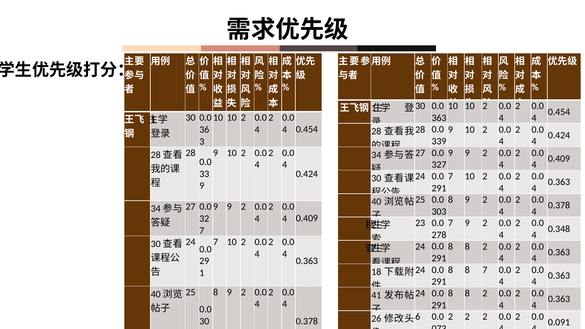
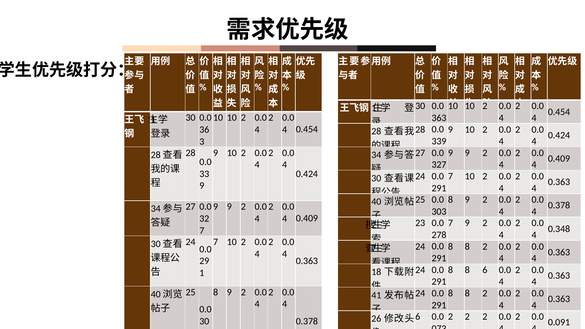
8 7: 7 -> 6
